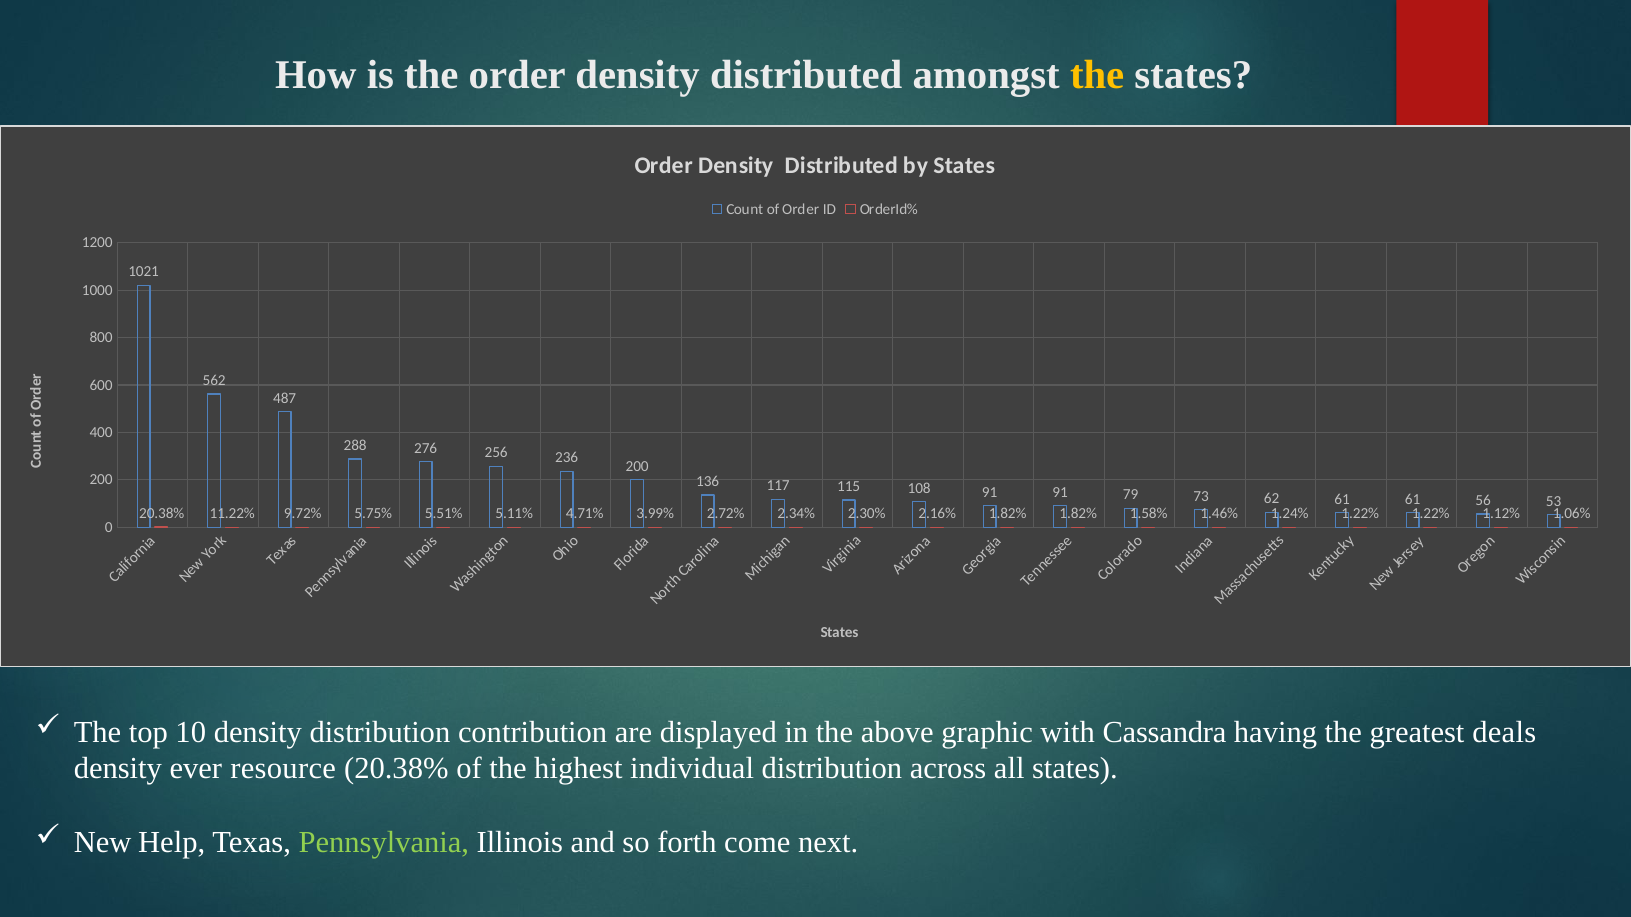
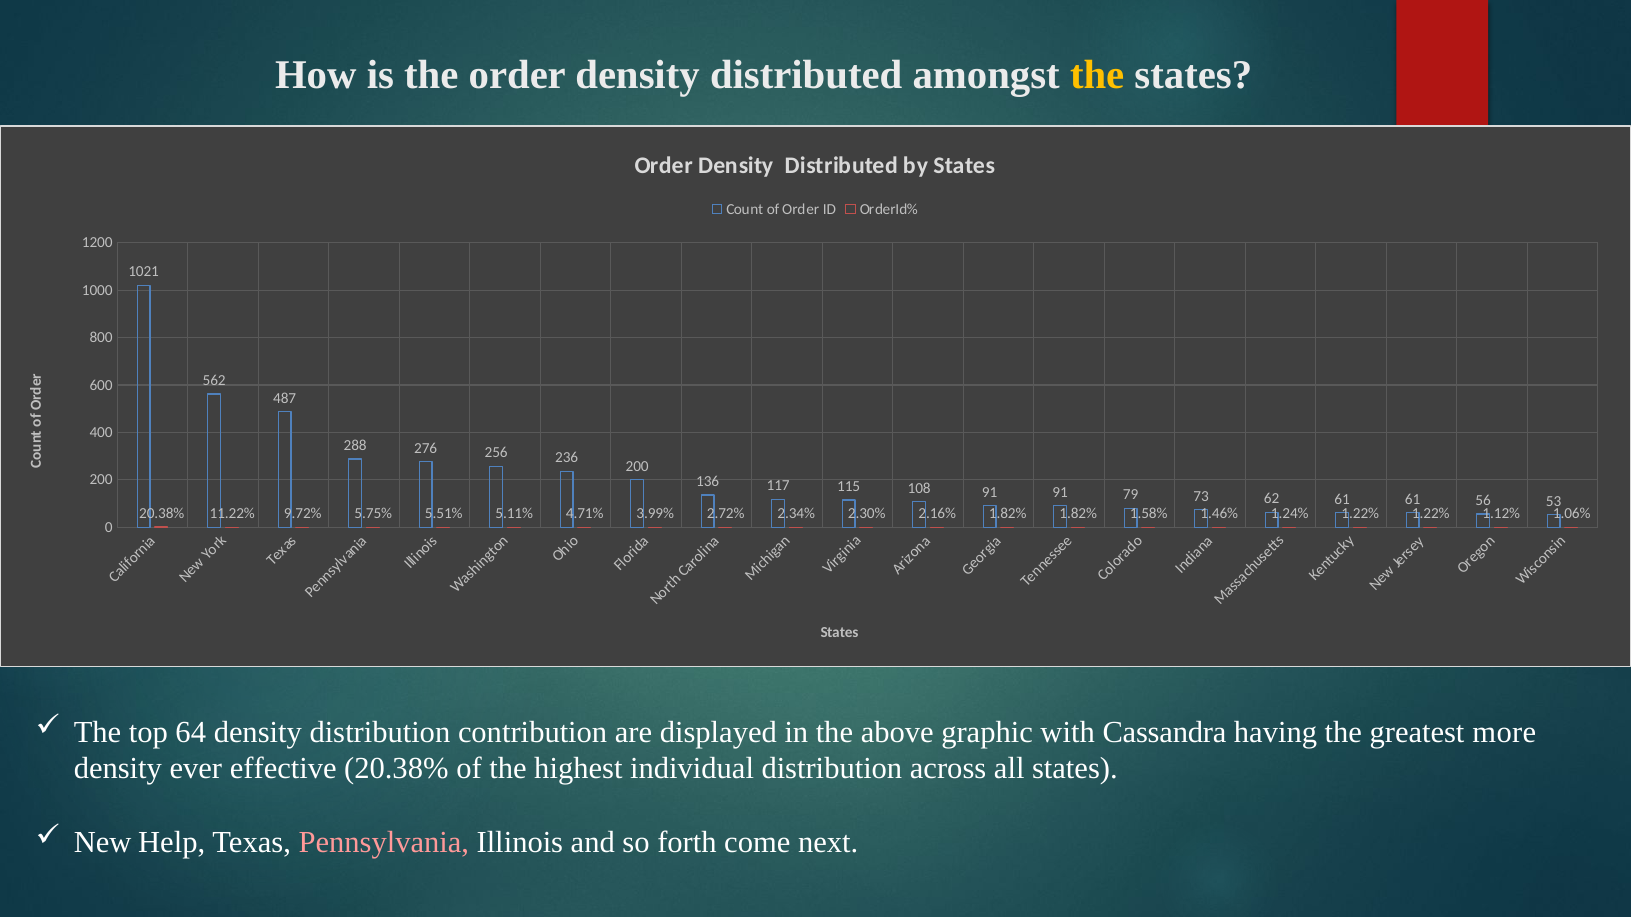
10: 10 -> 64
deals: deals -> more
resource: resource -> effective
Pennsylvania colour: light green -> pink
